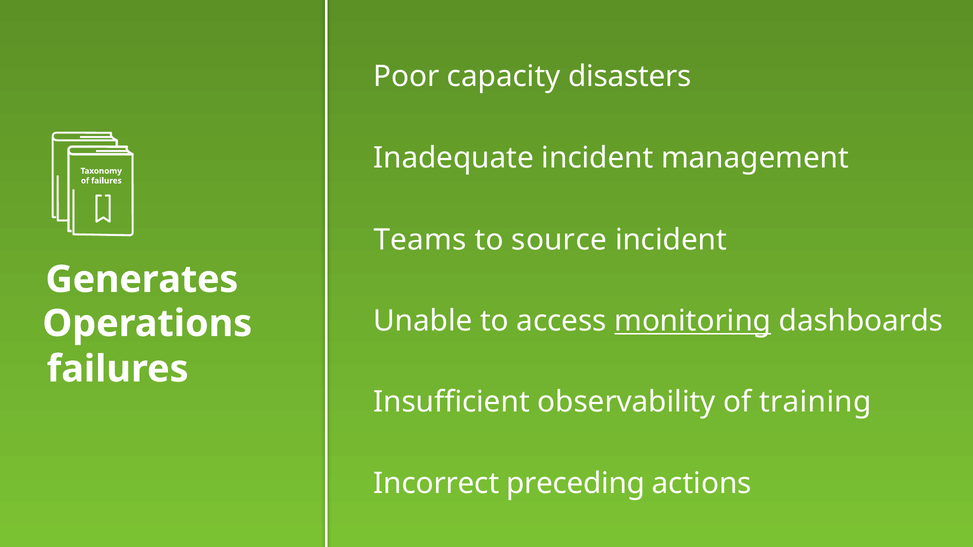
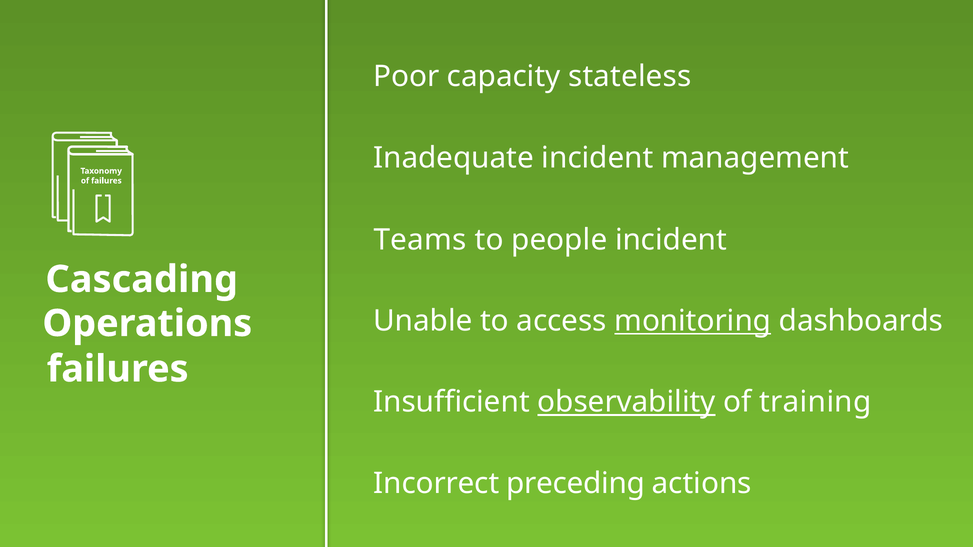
disasters: disasters -> stateless
source: source -> people
Generates: Generates -> Cascading
observability underline: none -> present
